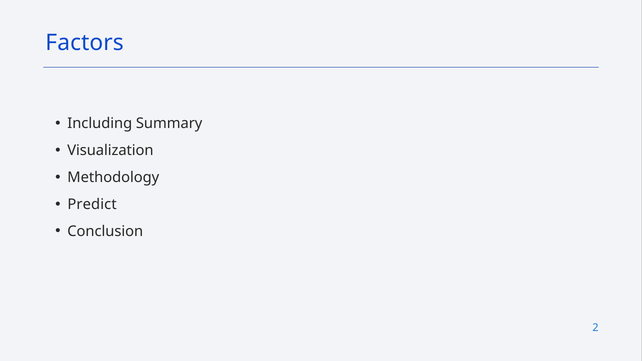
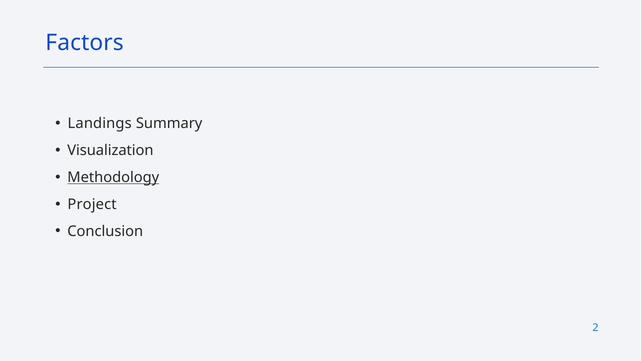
Including: Including -> Landings
Methodology underline: none -> present
Predict: Predict -> Project
